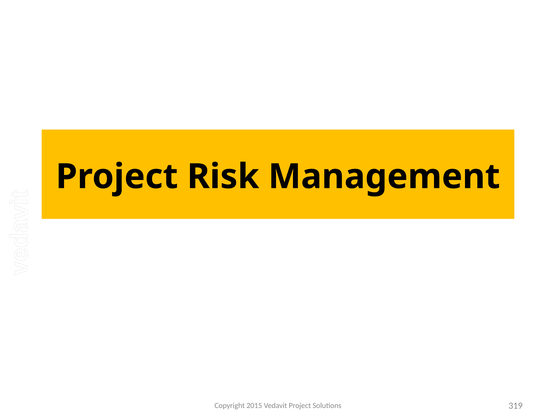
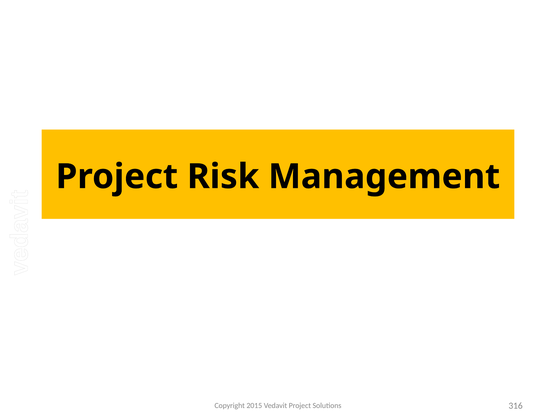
319: 319 -> 316
